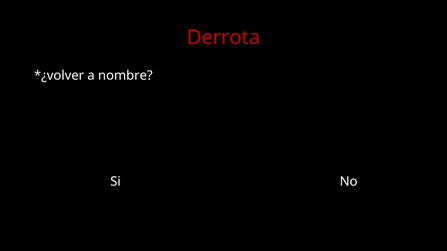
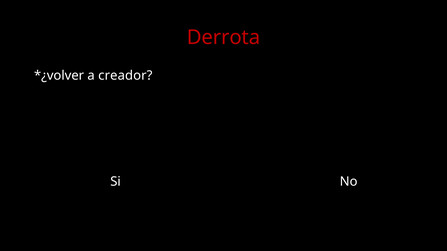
nombre: nombre -> creador
